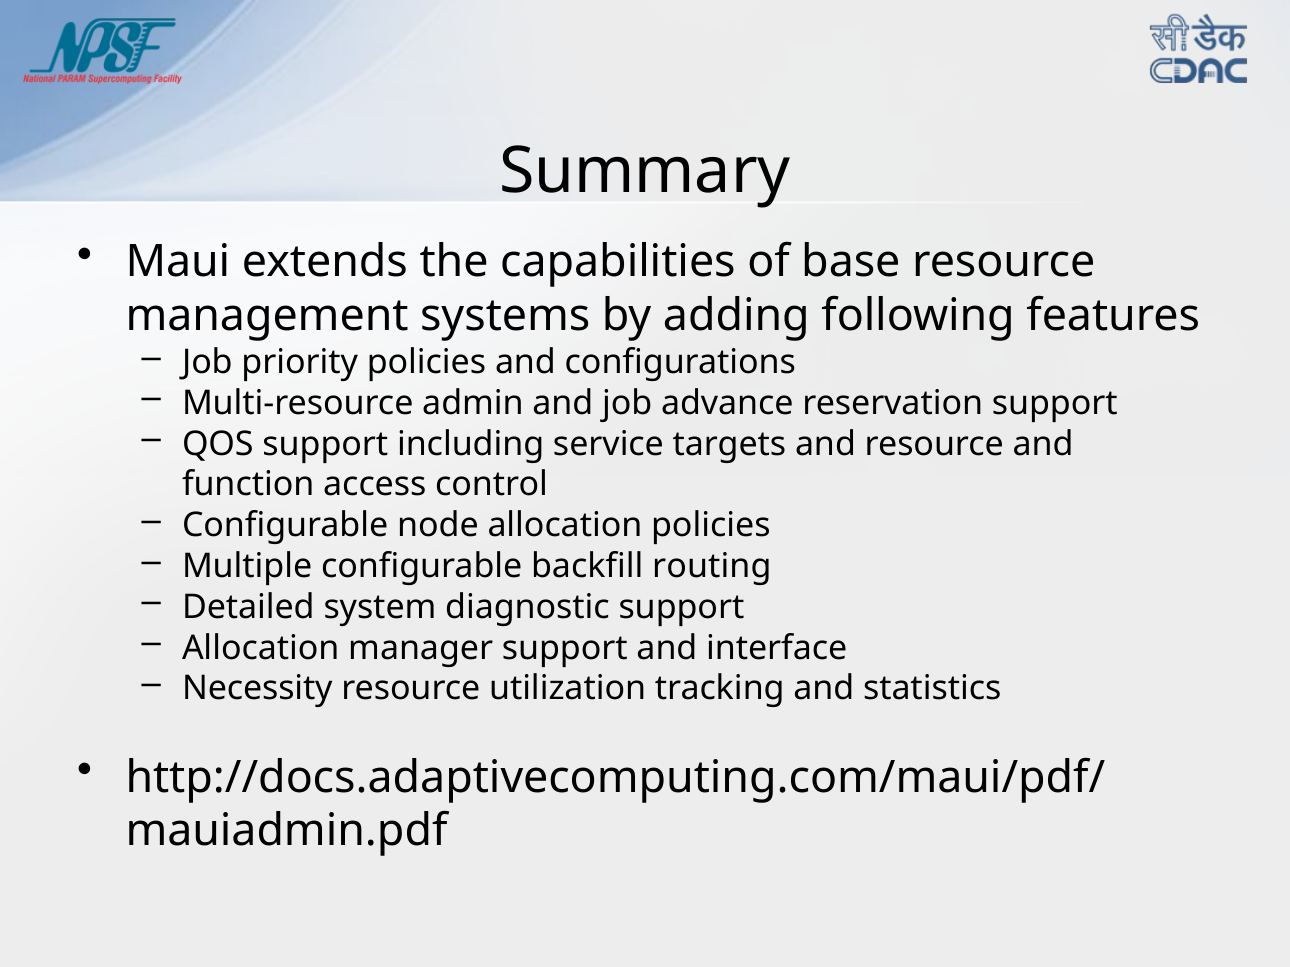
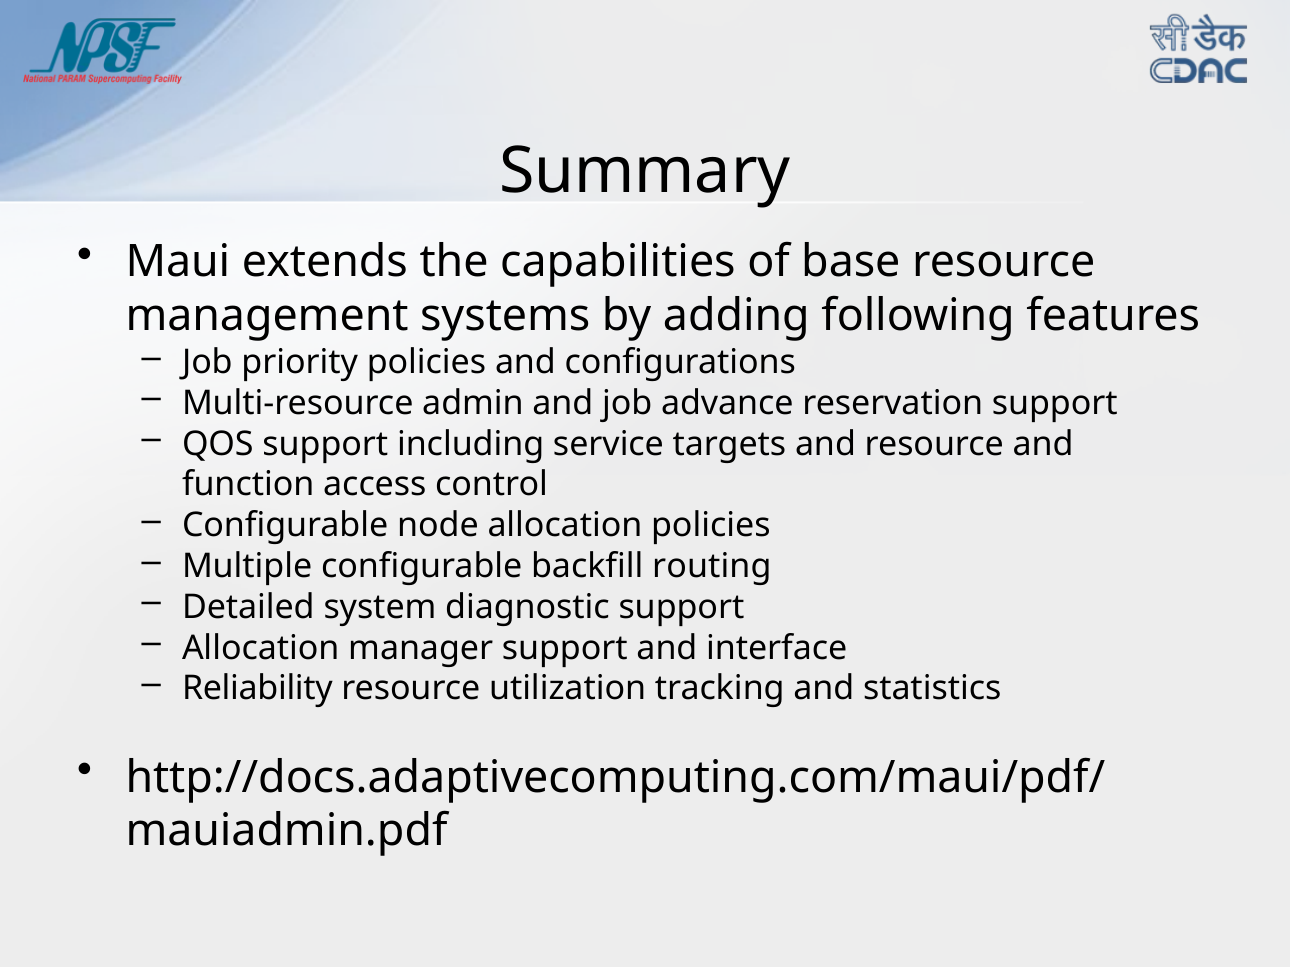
Necessity: Necessity -> Reliability
